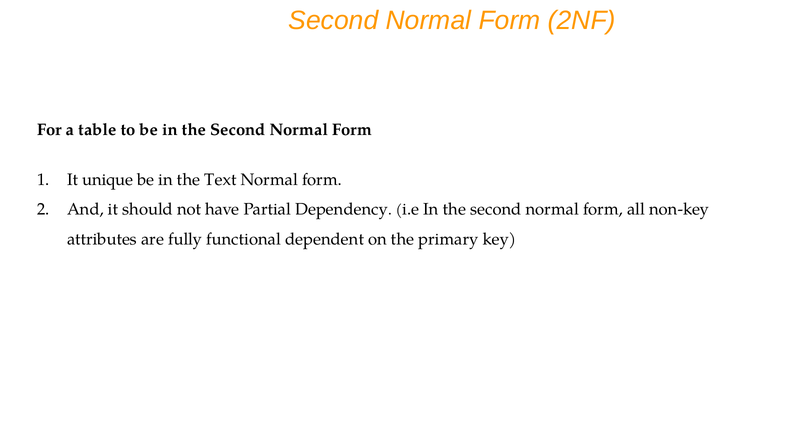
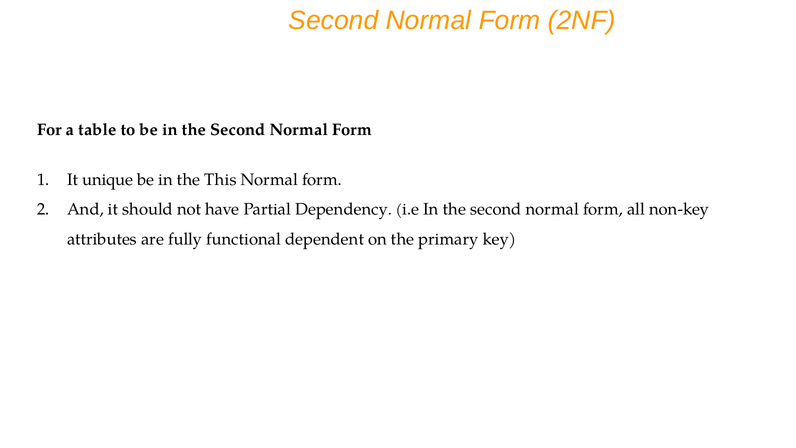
Text: Text -> This
